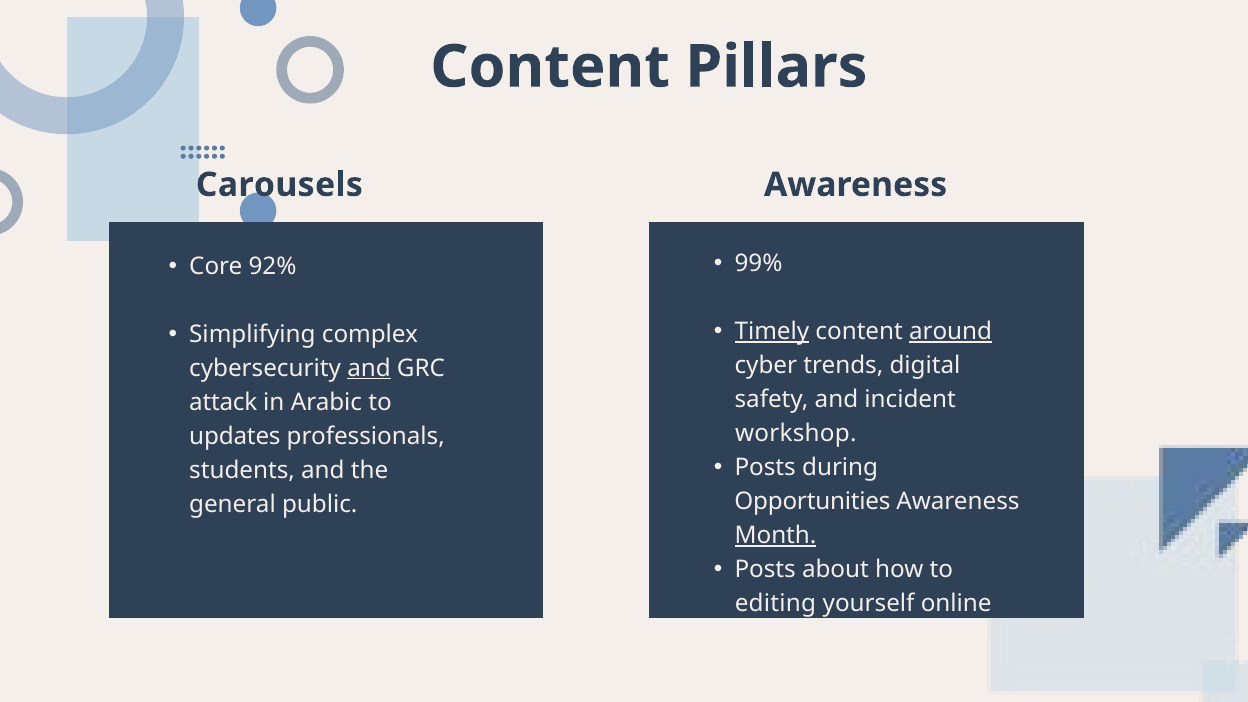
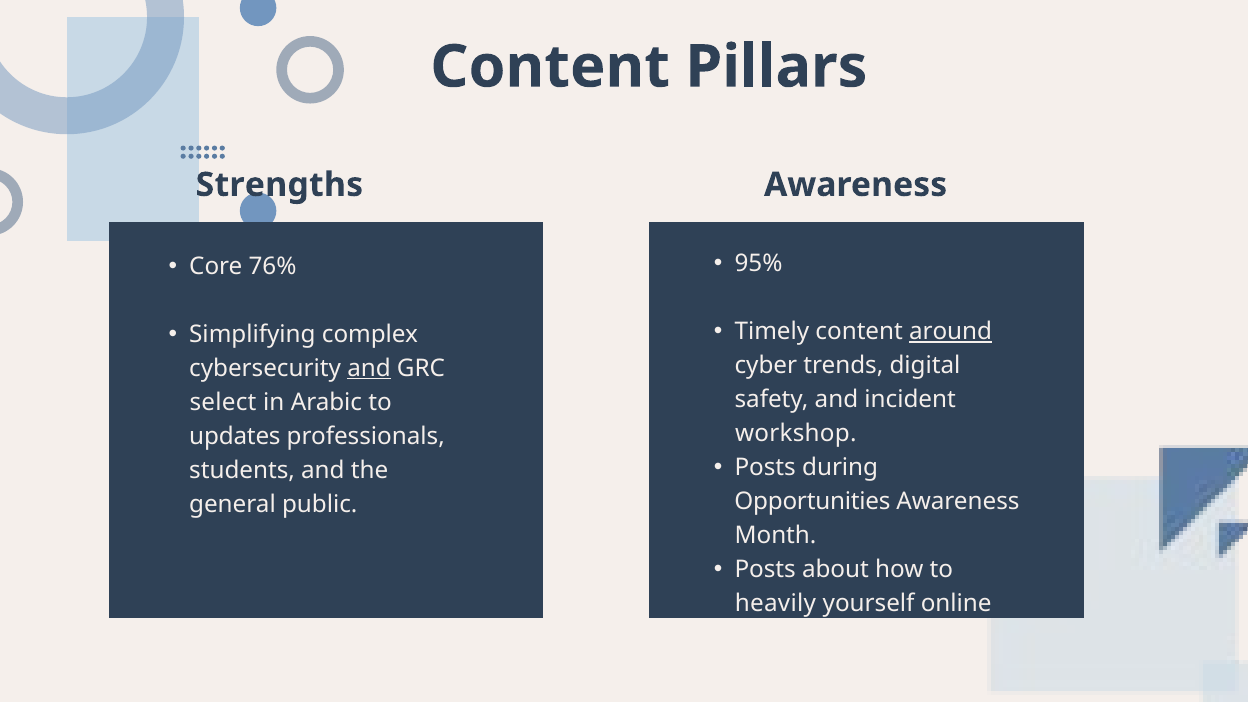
Carousels: Carousels -> Strengths
99%: 99% -> 95%
92%: 92% -> 76%
Timely underline: present -> none
attack: attack -> select
Month underline: present -> none
editing: editing -> heavily
